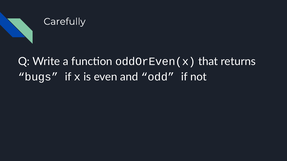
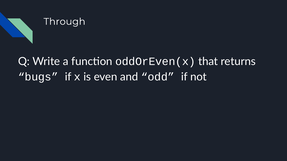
Carefully: Carefully -> Through
